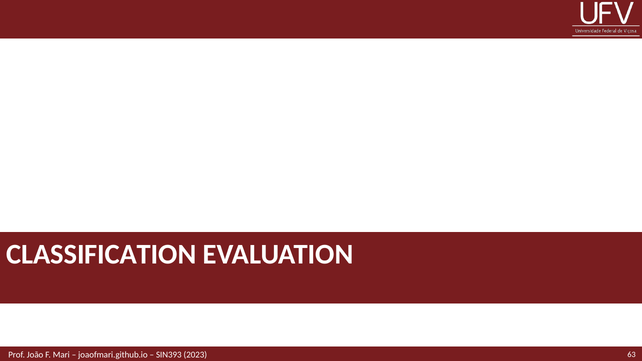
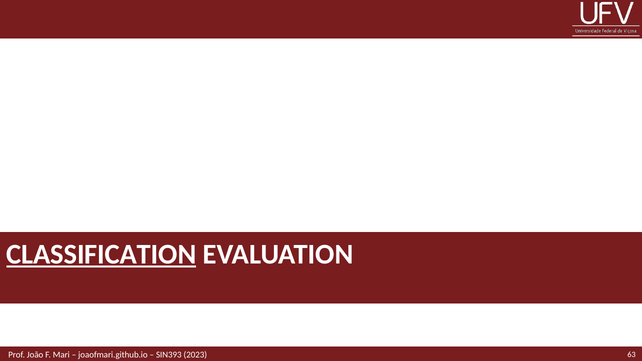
CLASSIFICATION underline: none -> present
